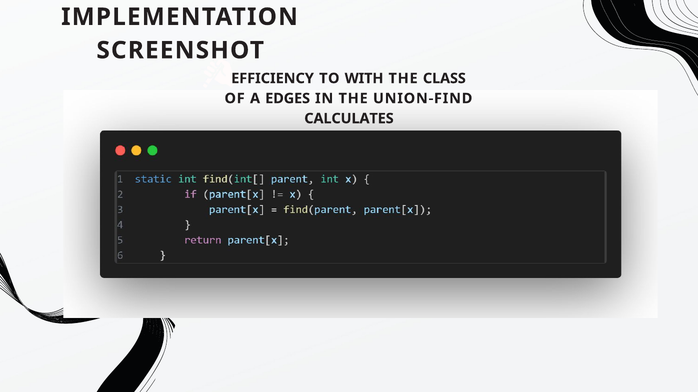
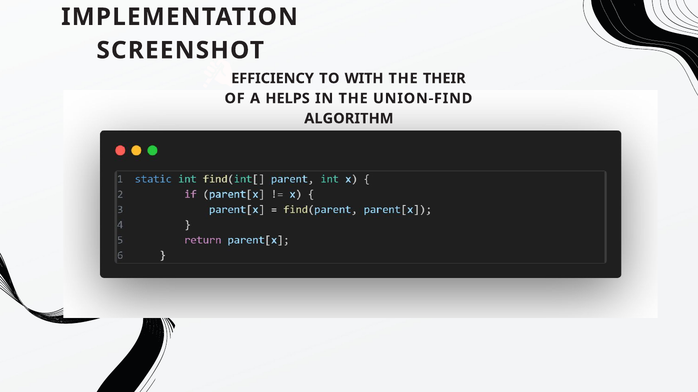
CLASS: CLASS -> THEIR
EDGES: EDGES -> HELPS
CALCULATES: CALCULATES -> ALGORITHM
